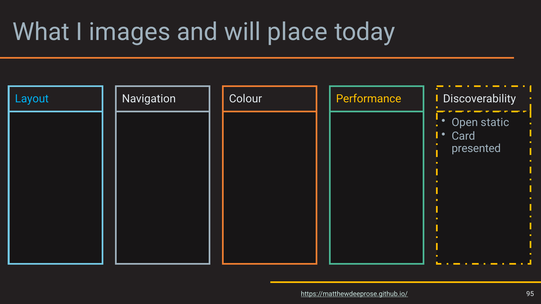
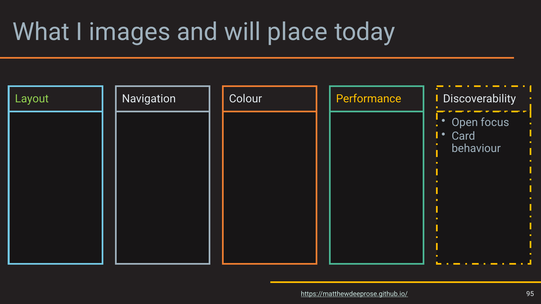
Layout colour: light blue -> light green
static: static -> focus
presented: presented -> behaviour
